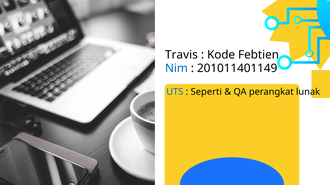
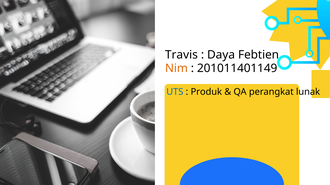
Kode: Kode -> Daya
Nim colour: blue -> orange
Seperti: Seperti -> Produk
